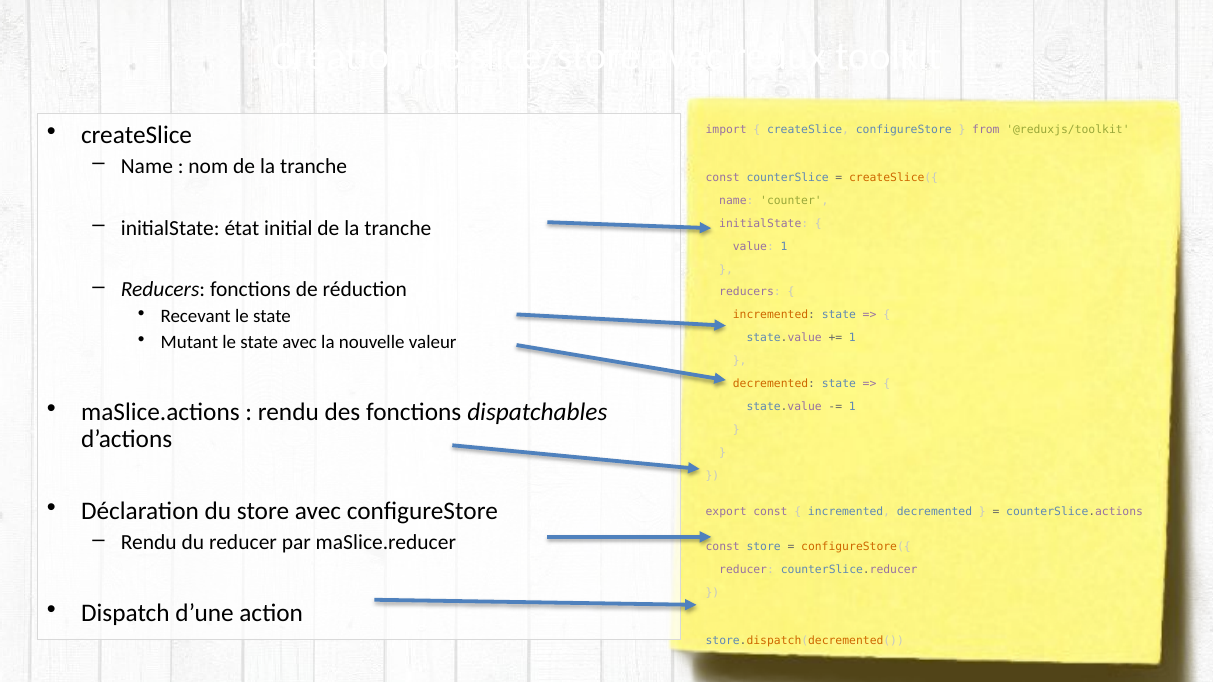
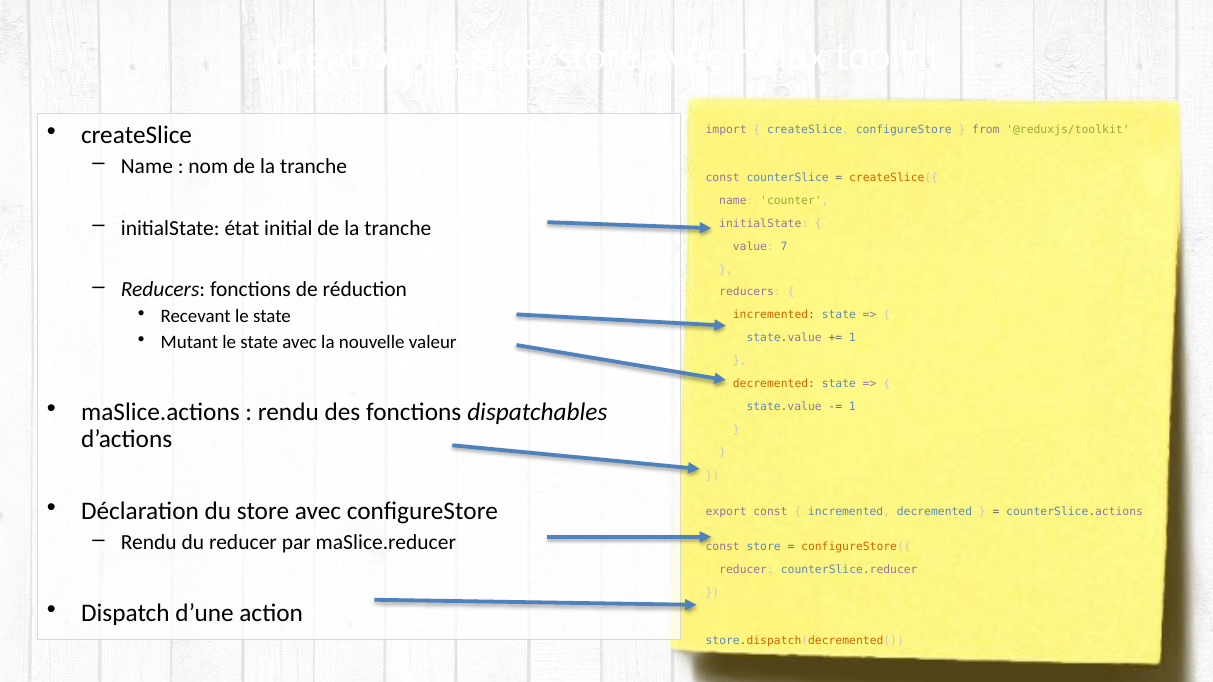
value 1: 1 -> 7
